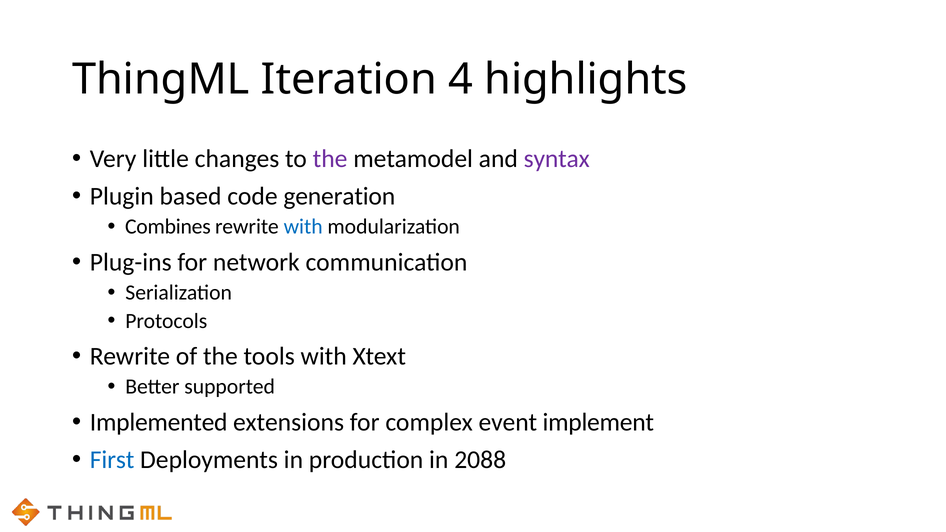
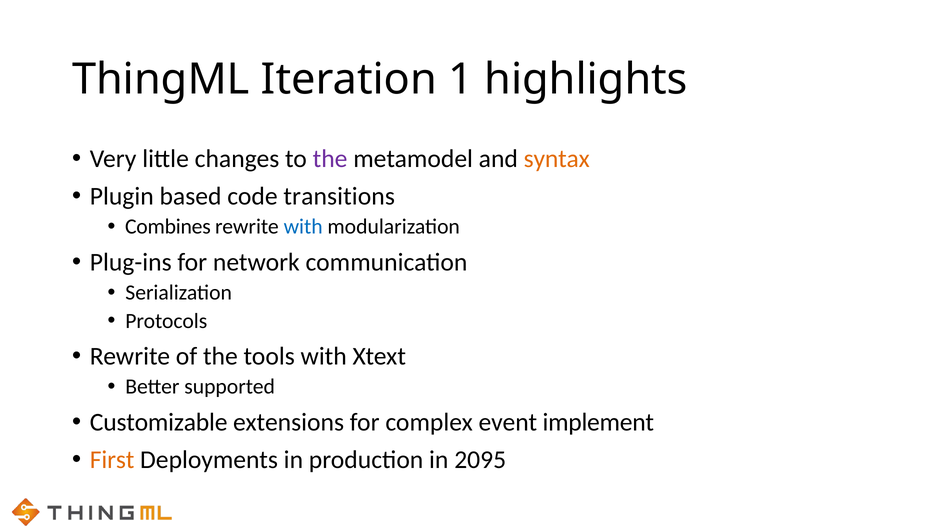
4: 4 -> 1
syntax colour: purple -> orange
generation: generation -> transitions
Implemented: Implemented -> Customizable
First colour: blue -> orange
2088: 2088 -> 2095
